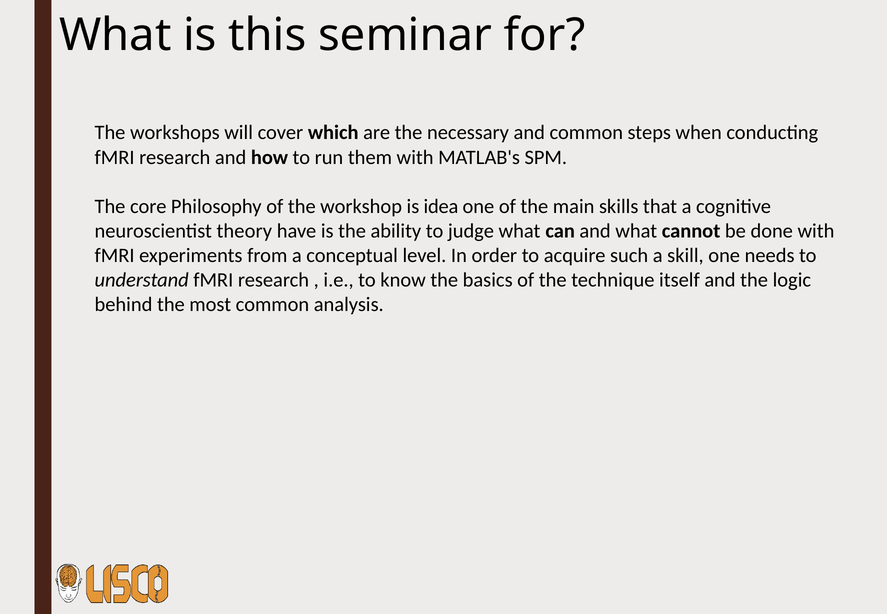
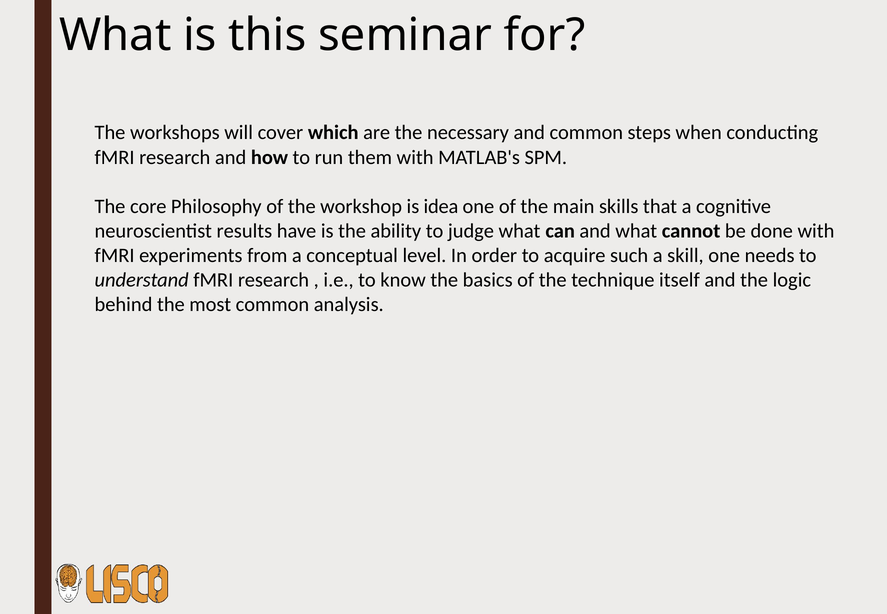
theory: theory -> results
